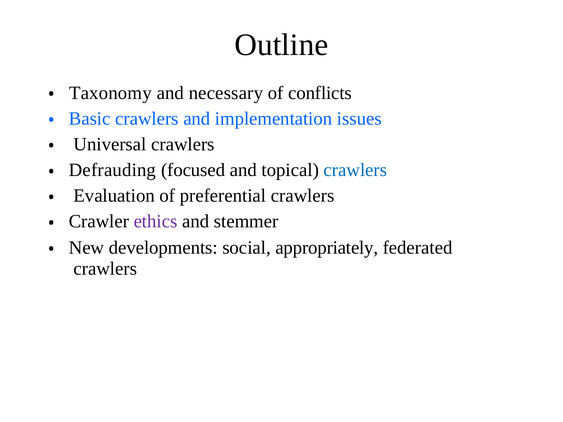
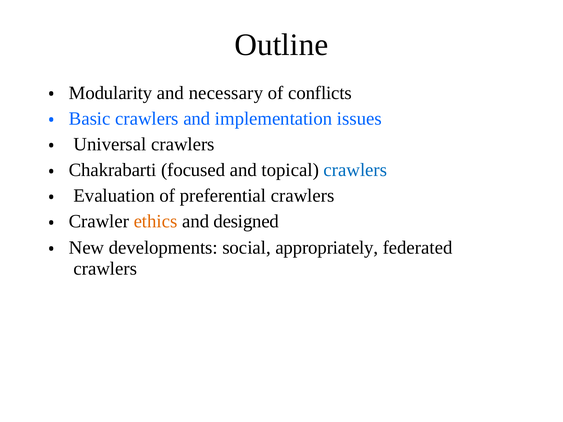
Taxonomy: Taxonomy -> Modularity
Defrauding: Defrauding -> Chakrabarti
ethics colour: purple -> orange
stemmer: stemmer -> designed
